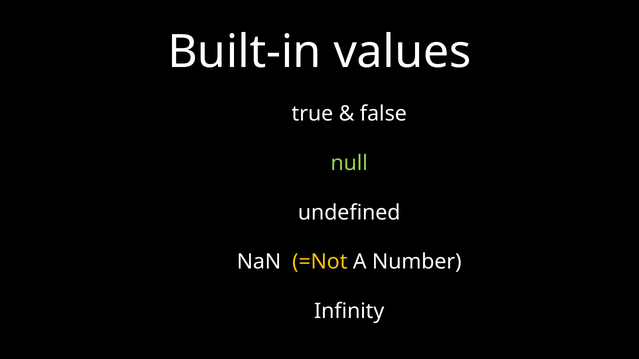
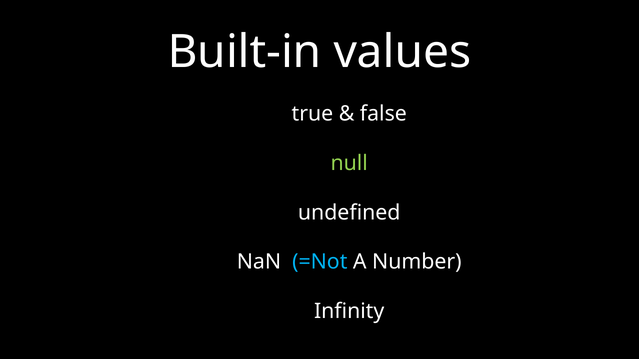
=Not colour: yellow -> light blue
